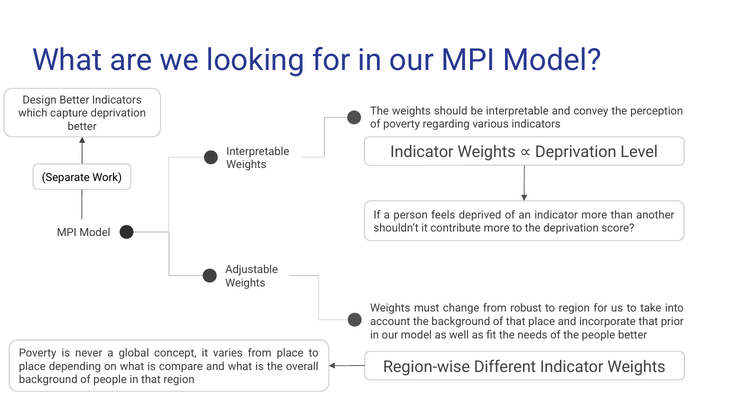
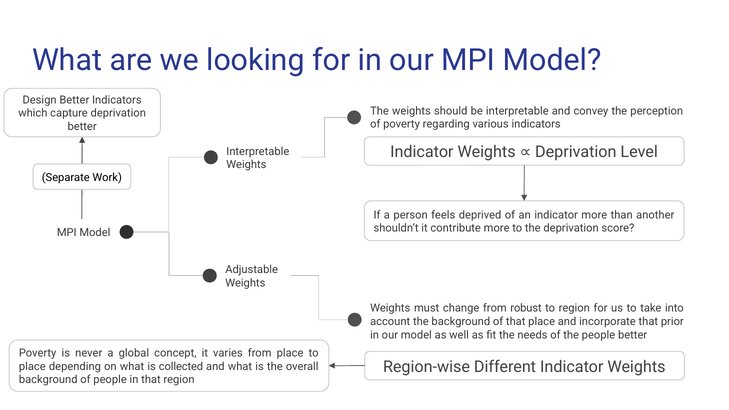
compare: compare -> collected
